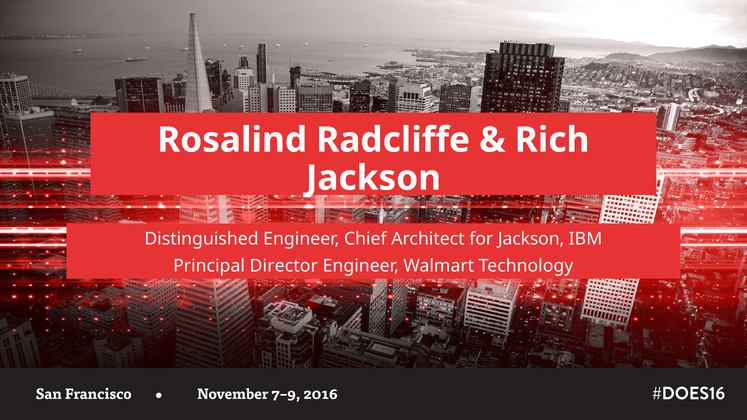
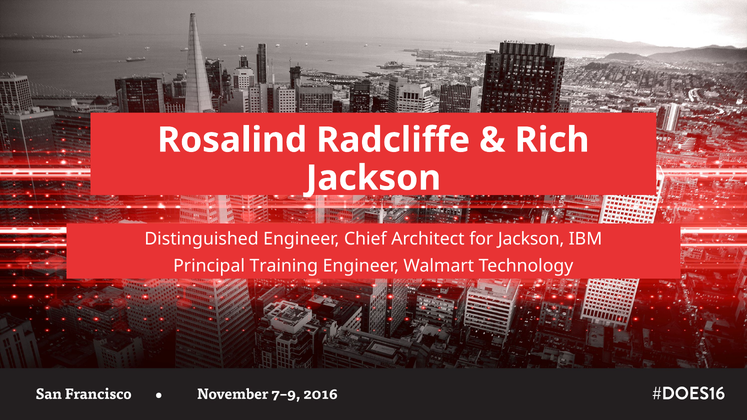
Director: Director -> Training
